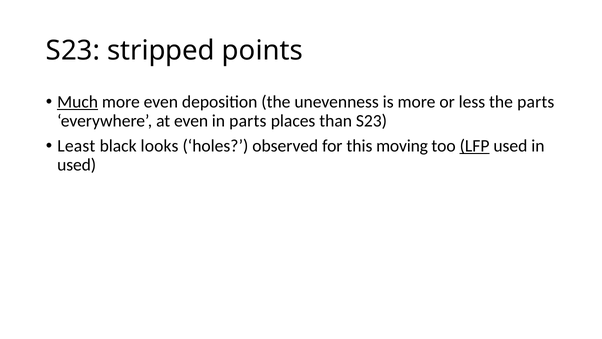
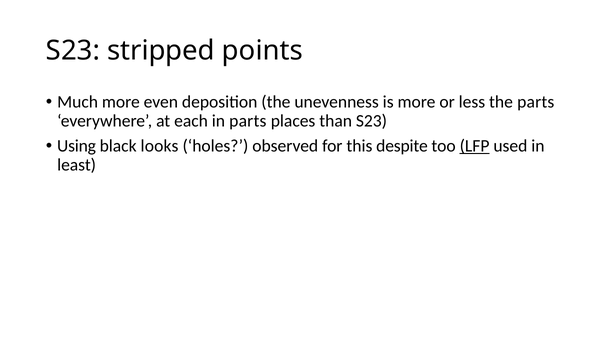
Much underline: present -> none
at even: even -> each
Least: Least -> Using
moving: moving -> despite
used at (77, 165): used -> least
